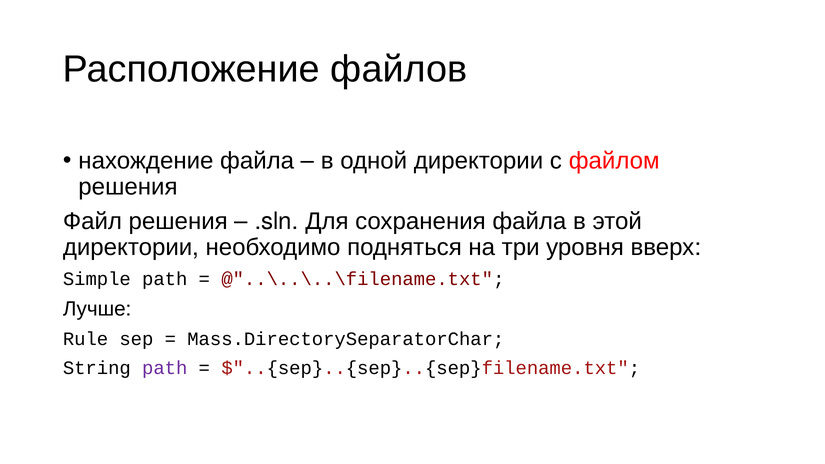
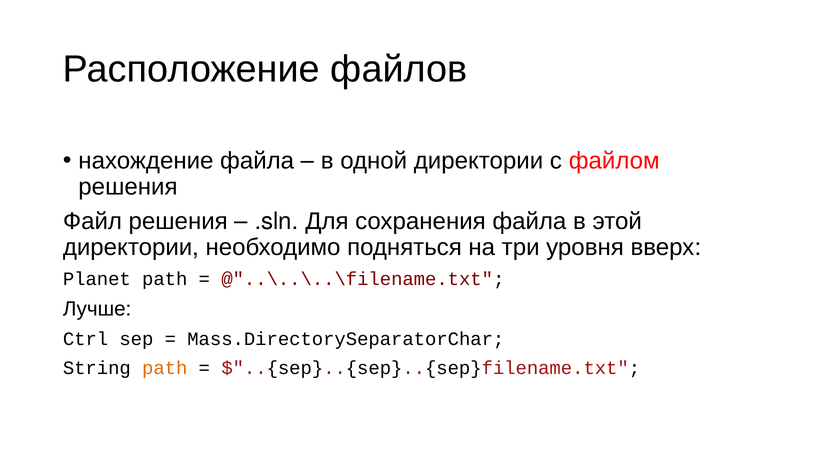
Simple: Simple -> Planet
Rule: Rule -> Ctrl
path at (165, 368) colour: purple -> orange
